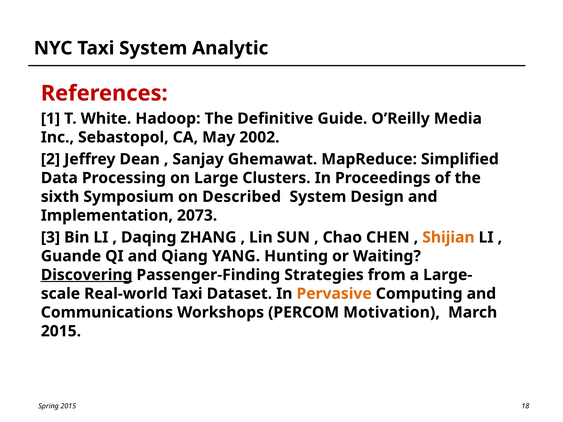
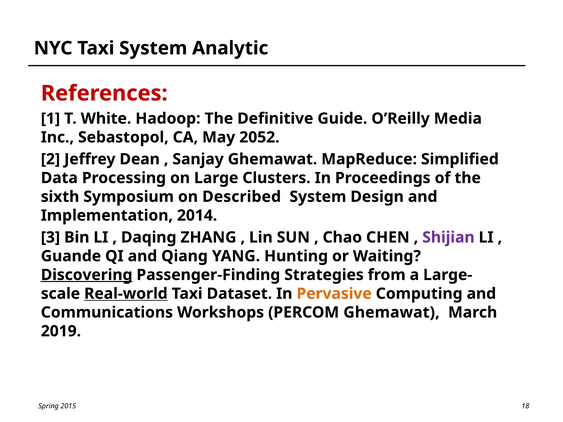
2002: 2002 -> 2052
2073: 2073 -> 2014
Shijian colour: orange -> purple
Real-world underline: none -> present
PERCOM Motivation: Motivation -> Ghemawat
2015 at (61, 331): 2015 -> 2019
